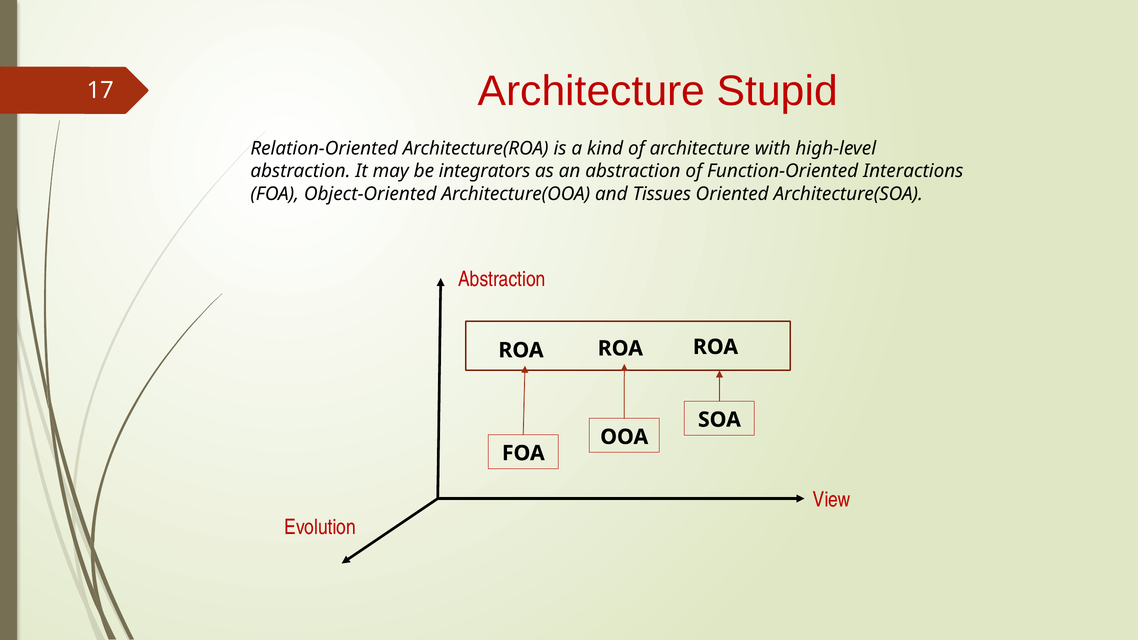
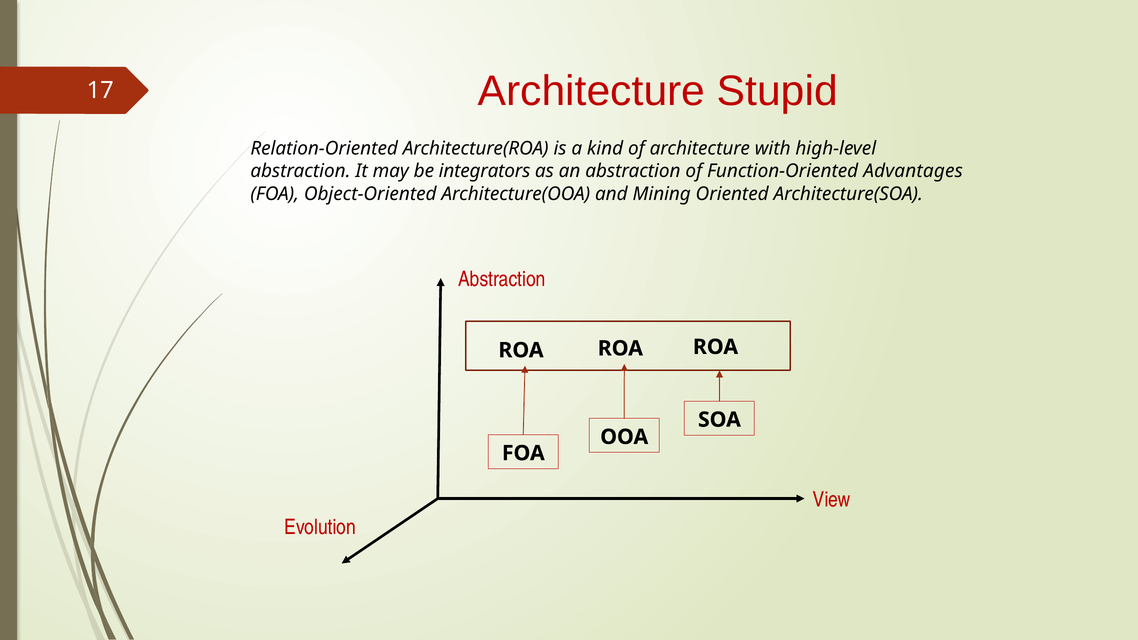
Interactions: Interactions -> Advantages
Tissues: Tissues -> Mining
